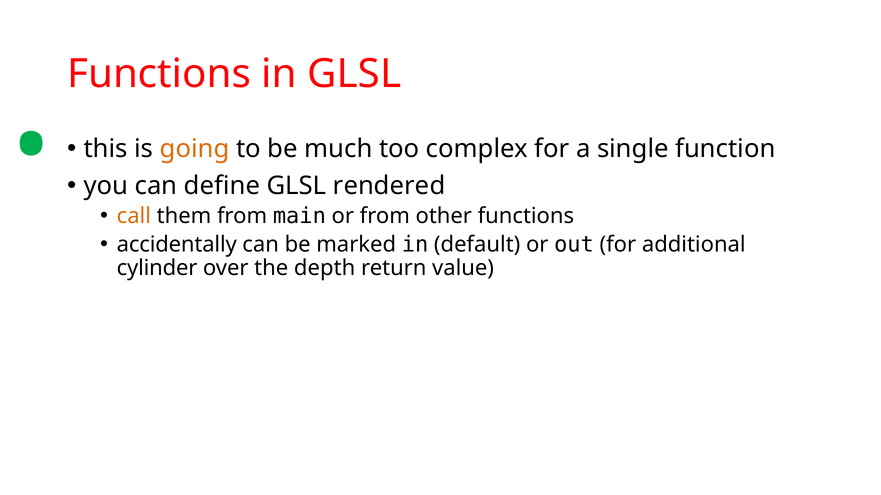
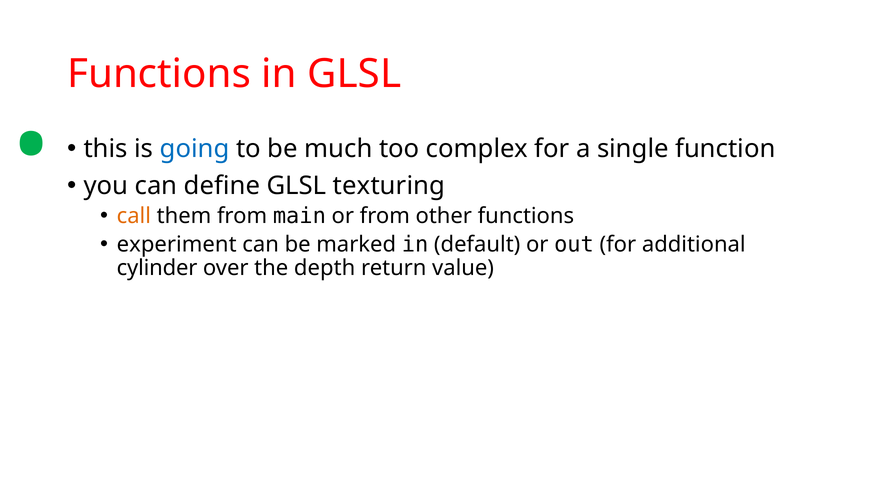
going colour: orange -> blue
rendered: rendered -> texturing
accidentally: accidentally -> experiment
